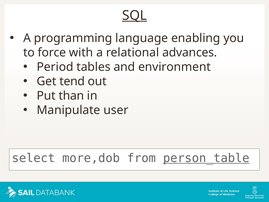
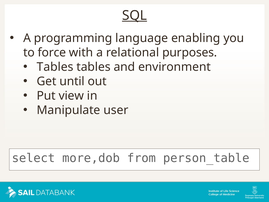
advances: advances -> purposes
Period at (55, 67): Period -> Tables
tend: tend -> until
than: than -> view
person_table underline: present -> none
